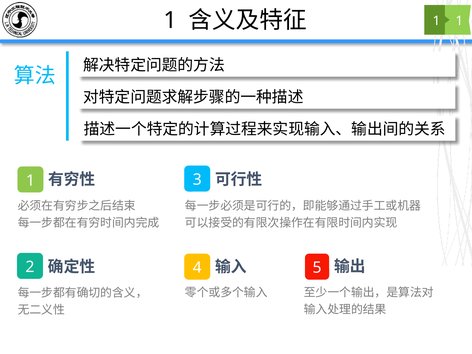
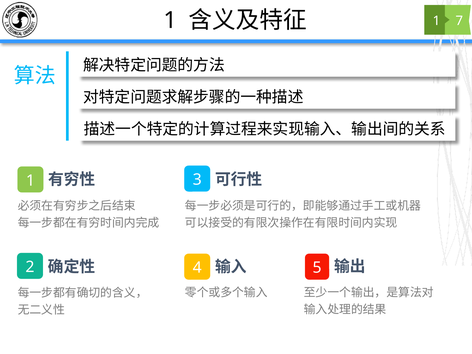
1 at (459, 21): 1 -> 7
